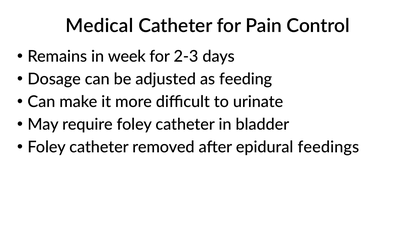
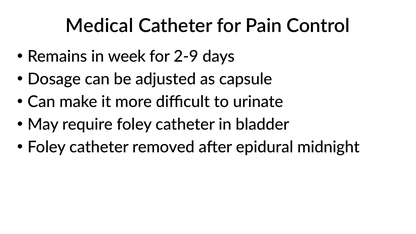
2-3: 2-3 -> 2-9
feeding: feeding -> capsule
feedings: feedings -> midnight
